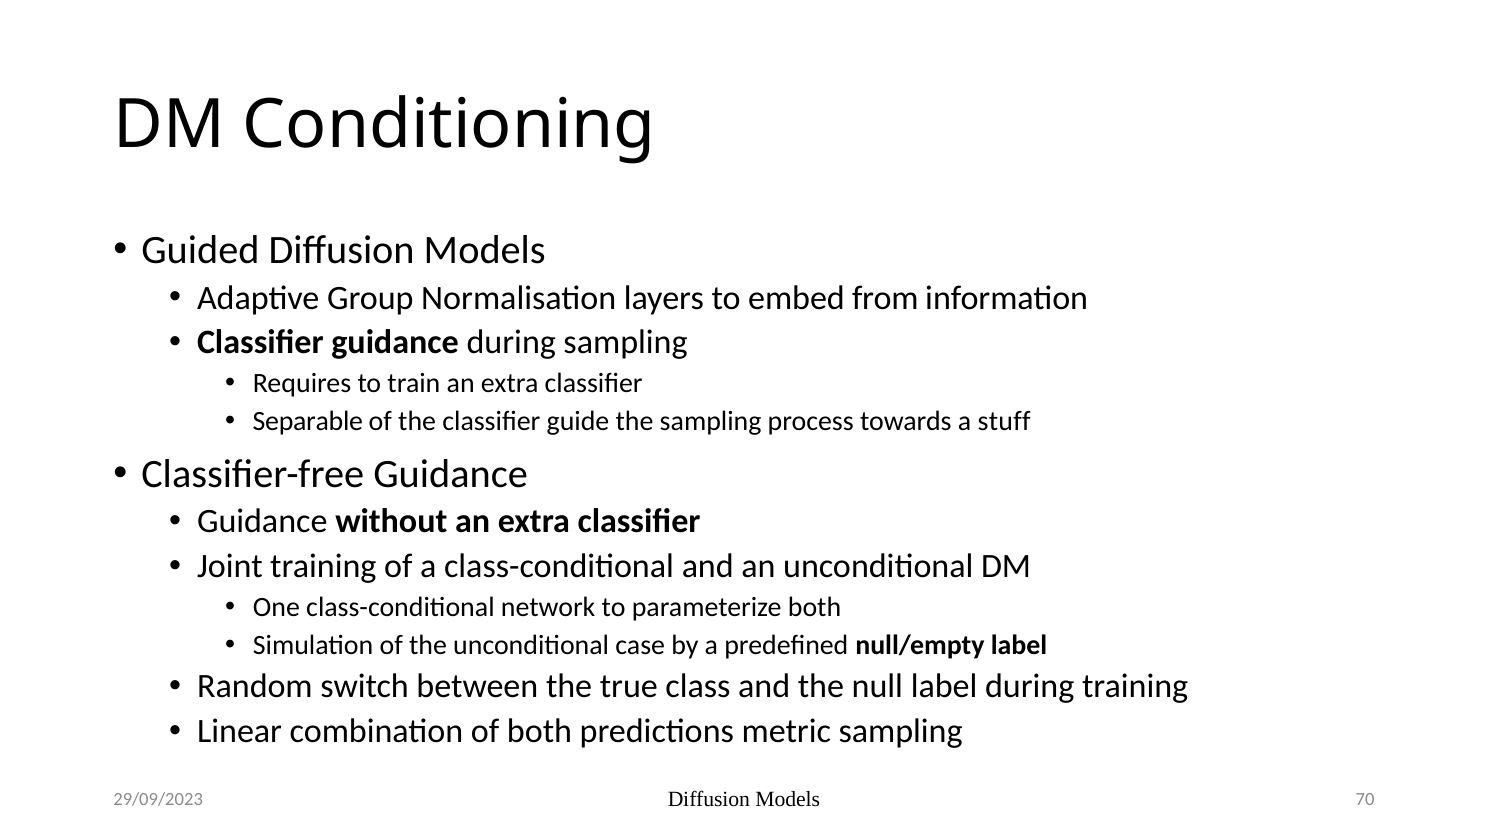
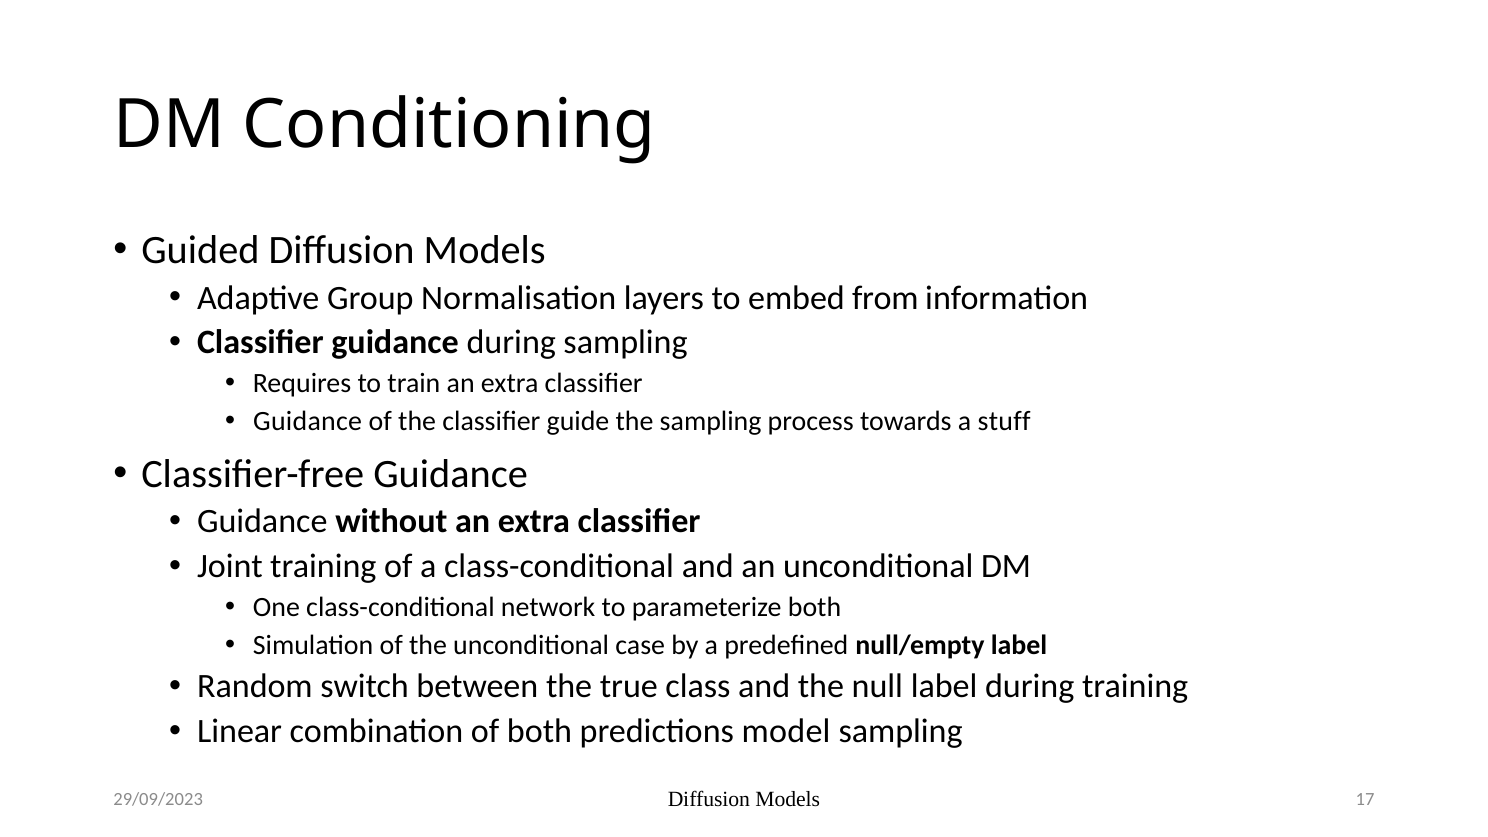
Separable at (308, 422): Separable -> Guidance
metric: metric -> model
70: 70 -> 17
